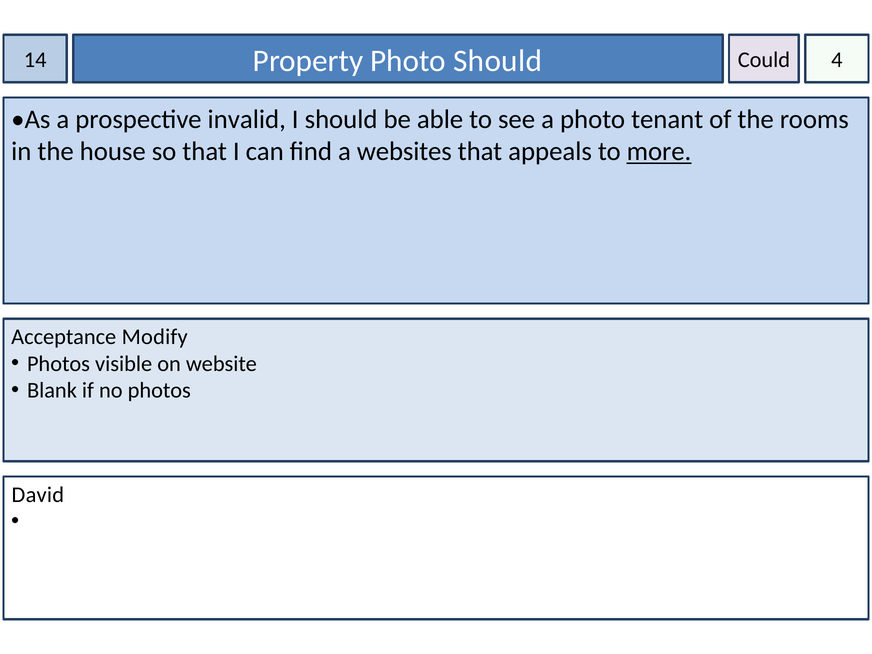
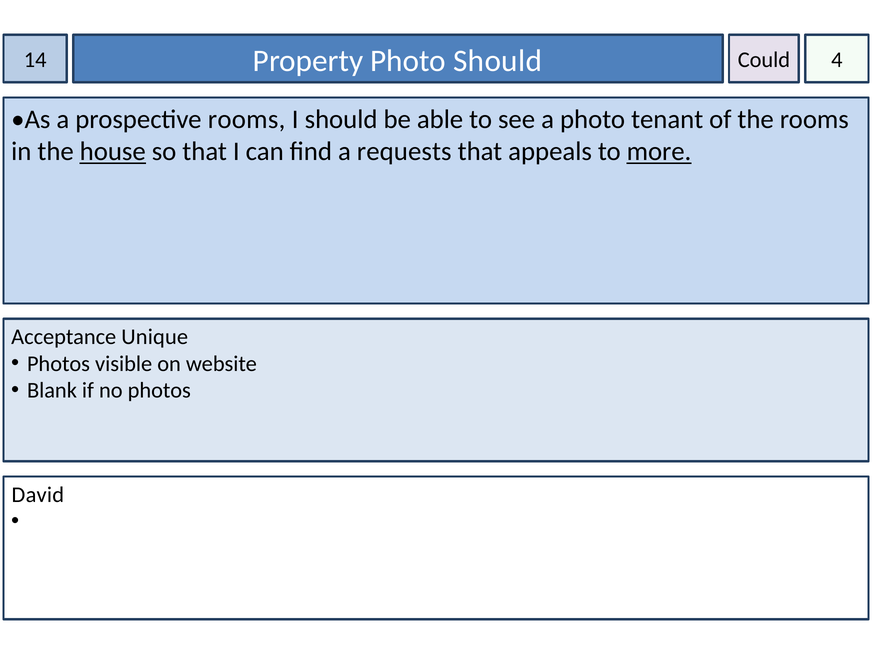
prospective invalid: invalid -> rooms
house underline: none -> present
websites: websites -> requests
Modify: Modify -> Unique
